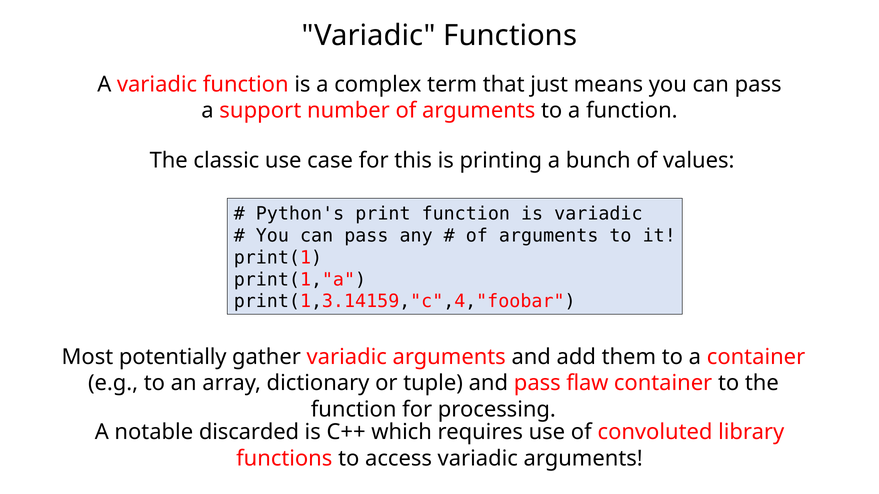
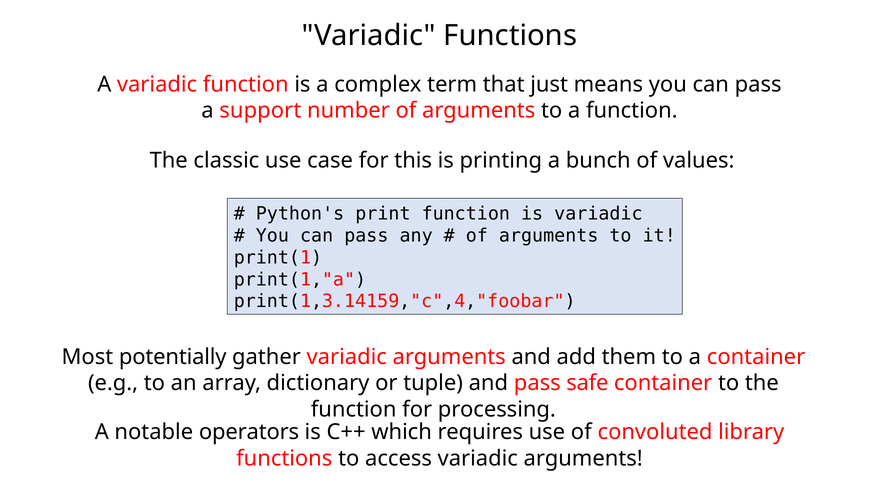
flaw: flaw -> safe
discarded: discarded -> operators
